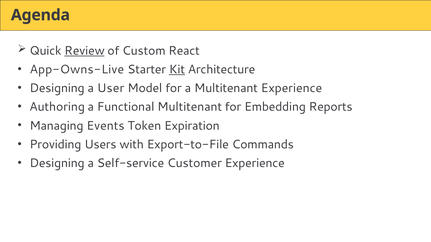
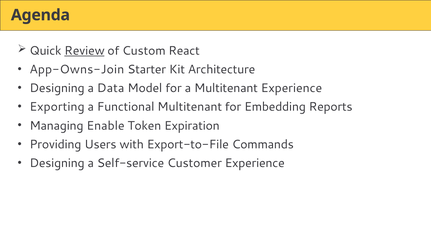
App-Owns-Live: App-Owns-Live -> App-Owns-Join
Kit underline: present -> none
User: User -> Data
Authoring: Authoring -> Exporting
Events: Events -> Enable
